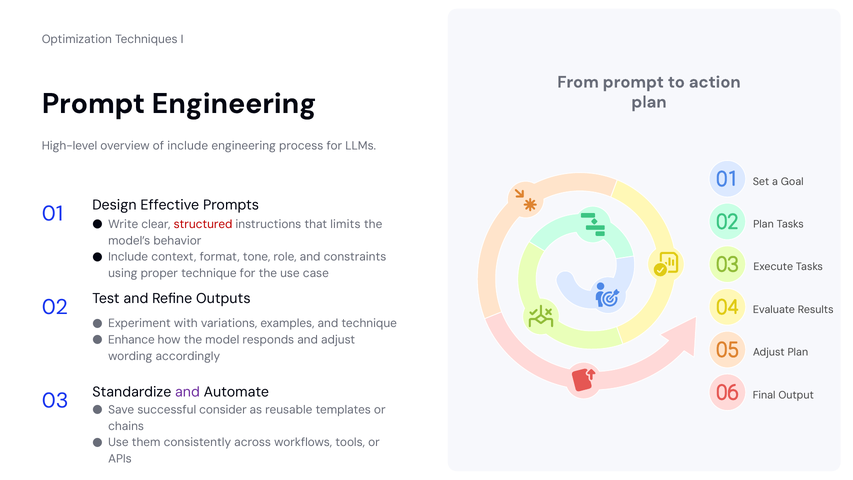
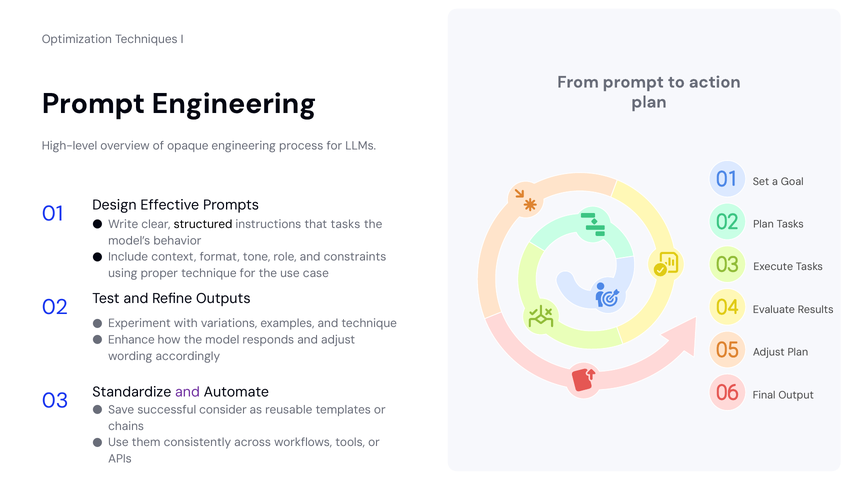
of include: include -> opaque
structured colour: red -> black
that limits: limits -> tasks
